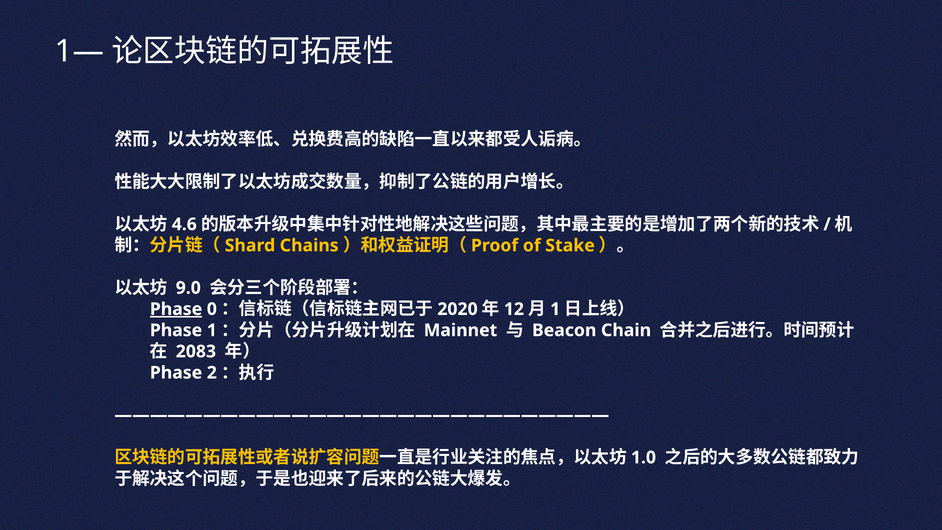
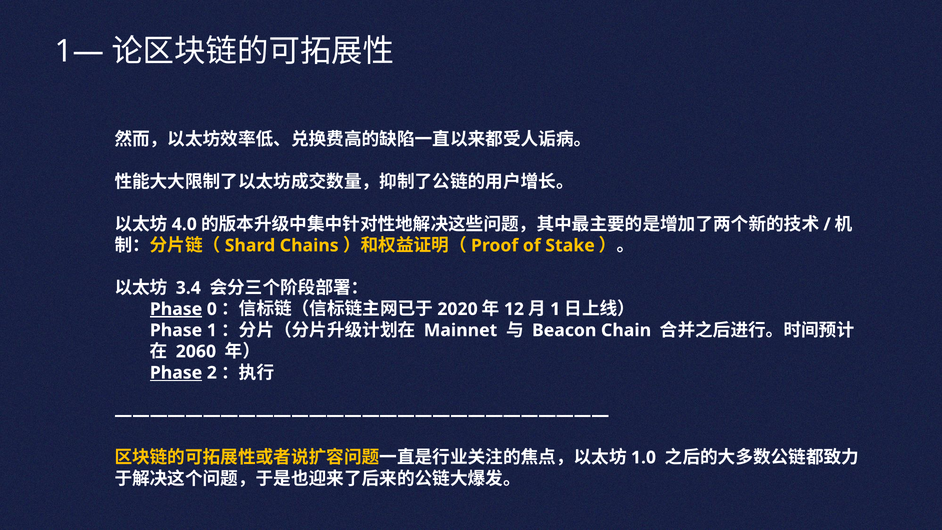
4.6: 4.6 -> 4.0
9.0: 9.0 -> 3.4
2083: 2083 -> 2060
Phase at (176, 373) underline: none -> present
